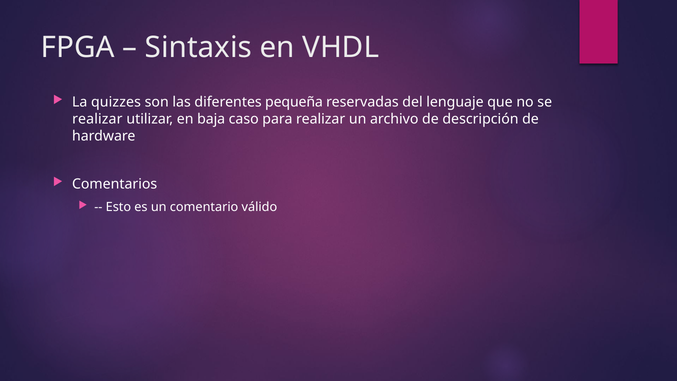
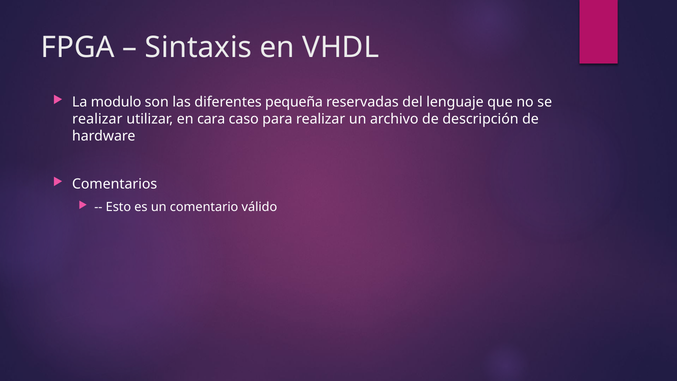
quizzes: quizzes -> modulo
baja: baja -> cara
